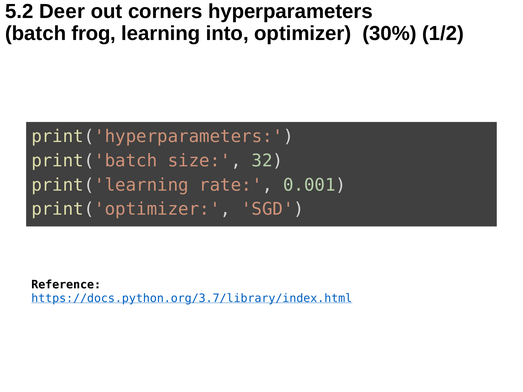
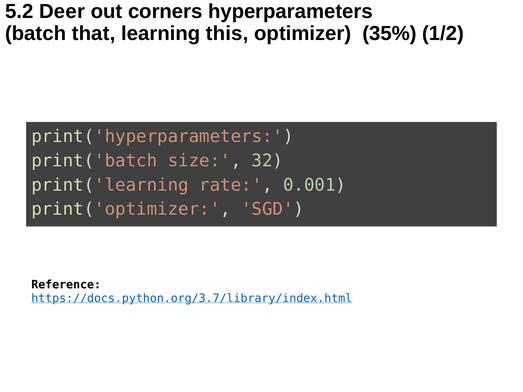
frog: frog -> that
into: into -> this
30%: 30% -> 35%
